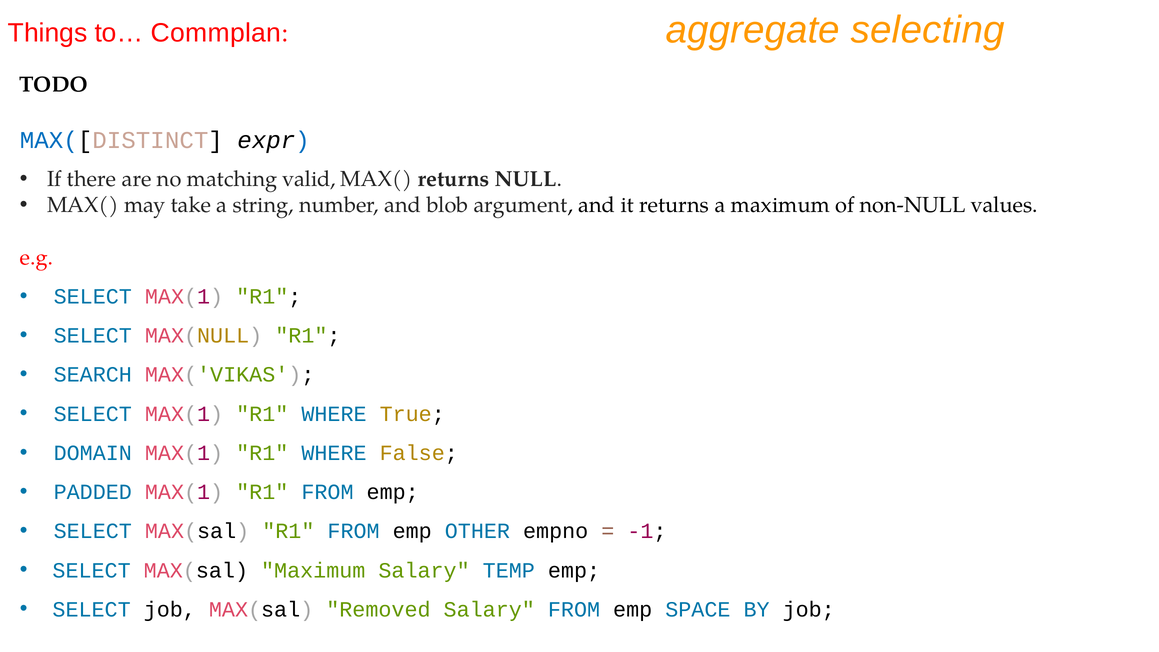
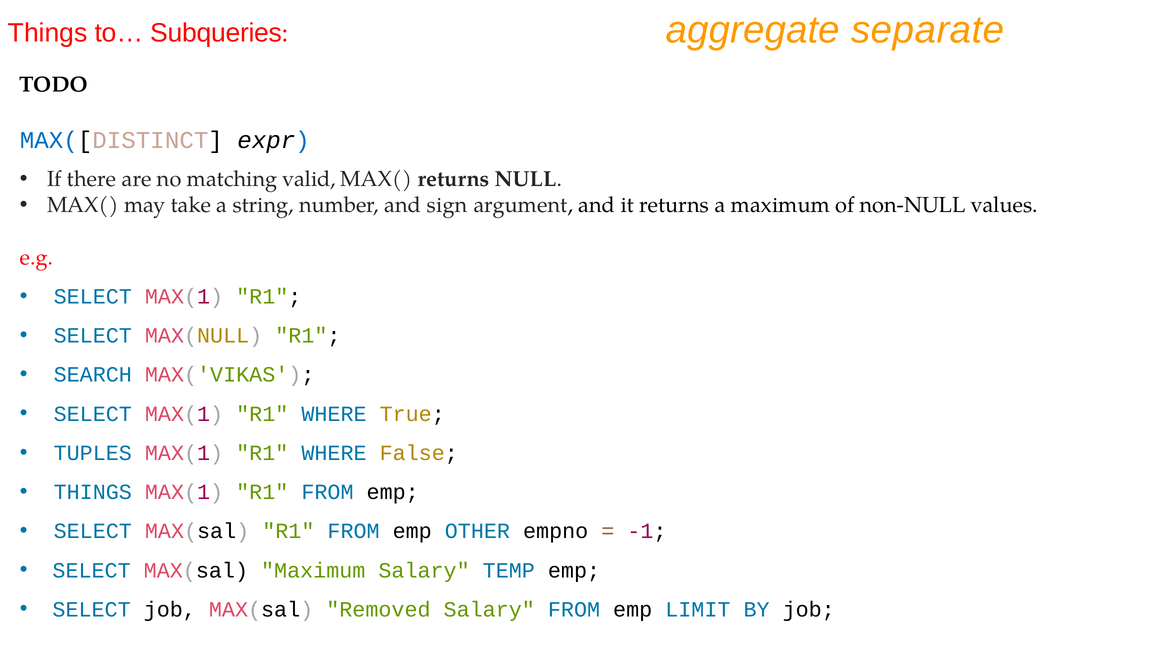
Commplan: Commplan -> Subqueries
selecting: selecting -> separate
blob: blob -> sign
DOMAIN: DOMAIN -> TUPLES
PADDED at (93, 492): PADDED -> THINGS
SPACE: SPACE -> LIMIT
